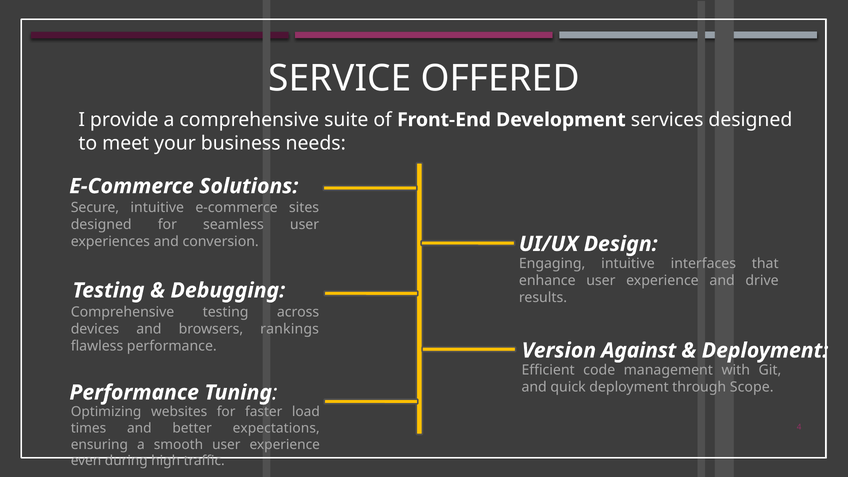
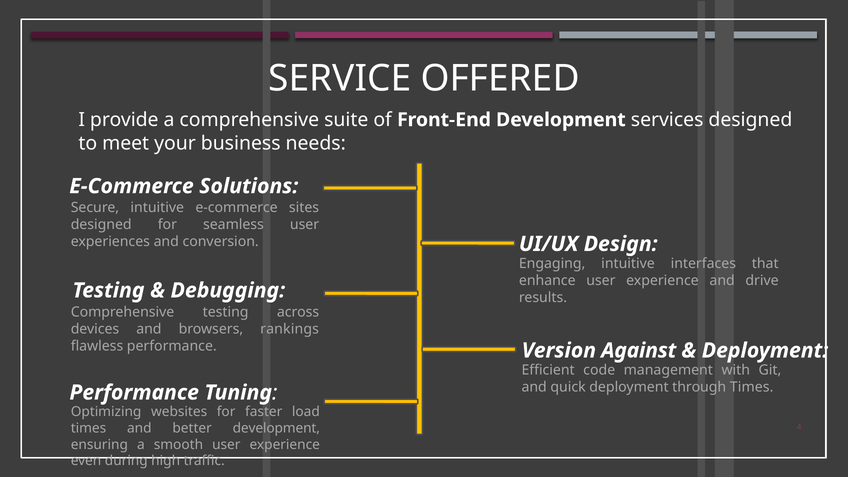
through Scope: Scope -> Times
better expectations: expectations -> development
